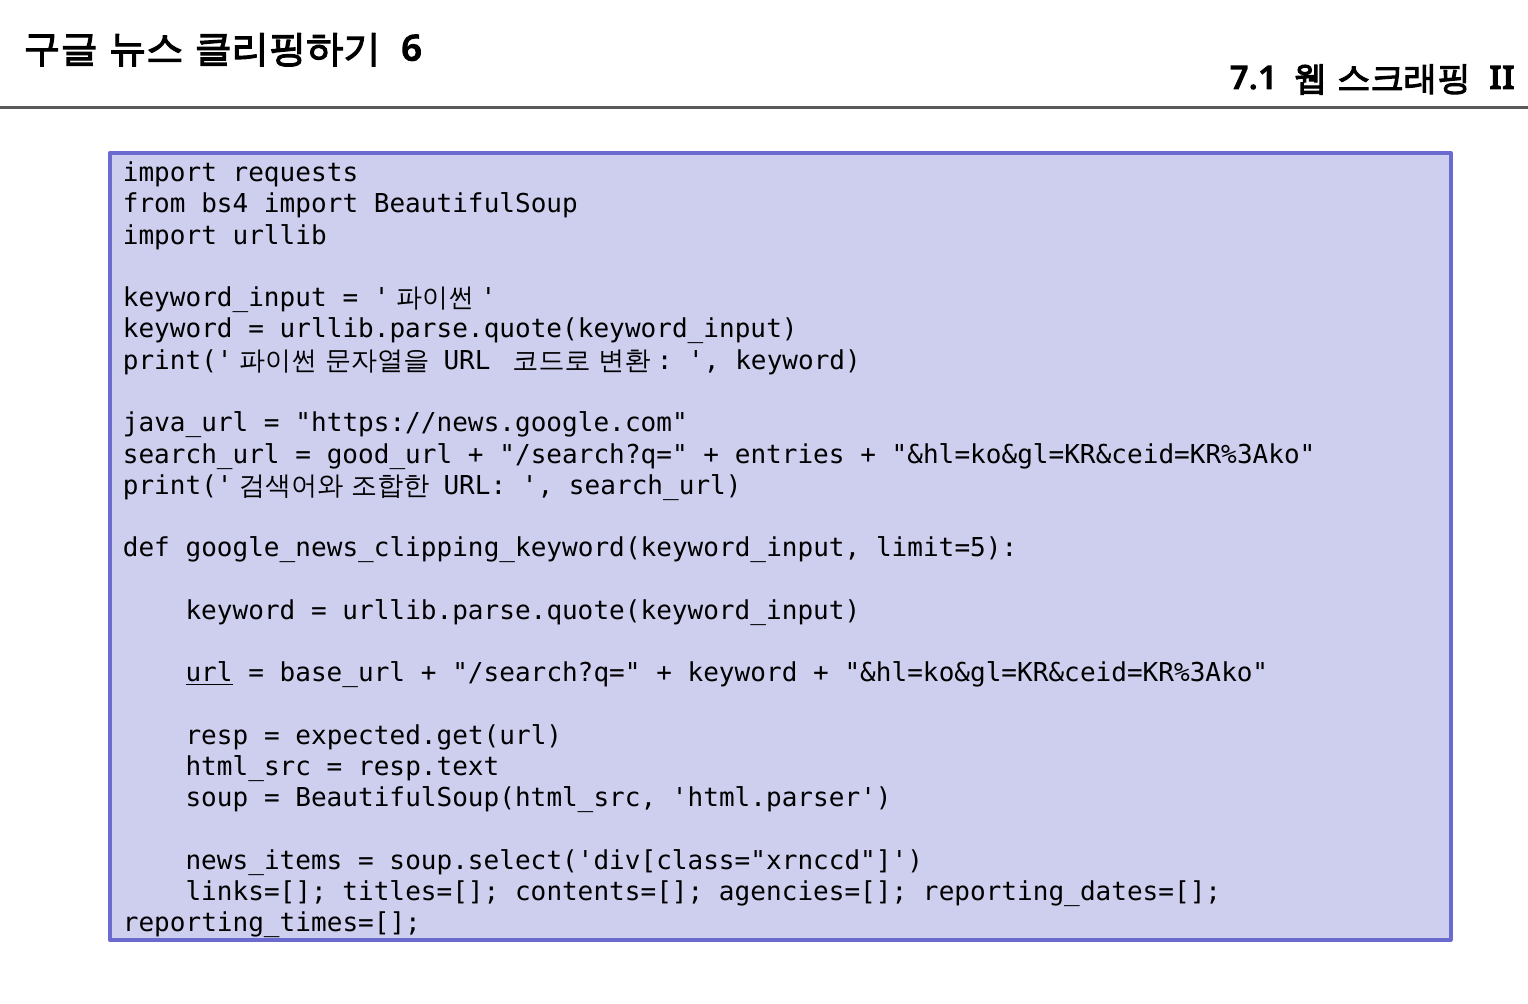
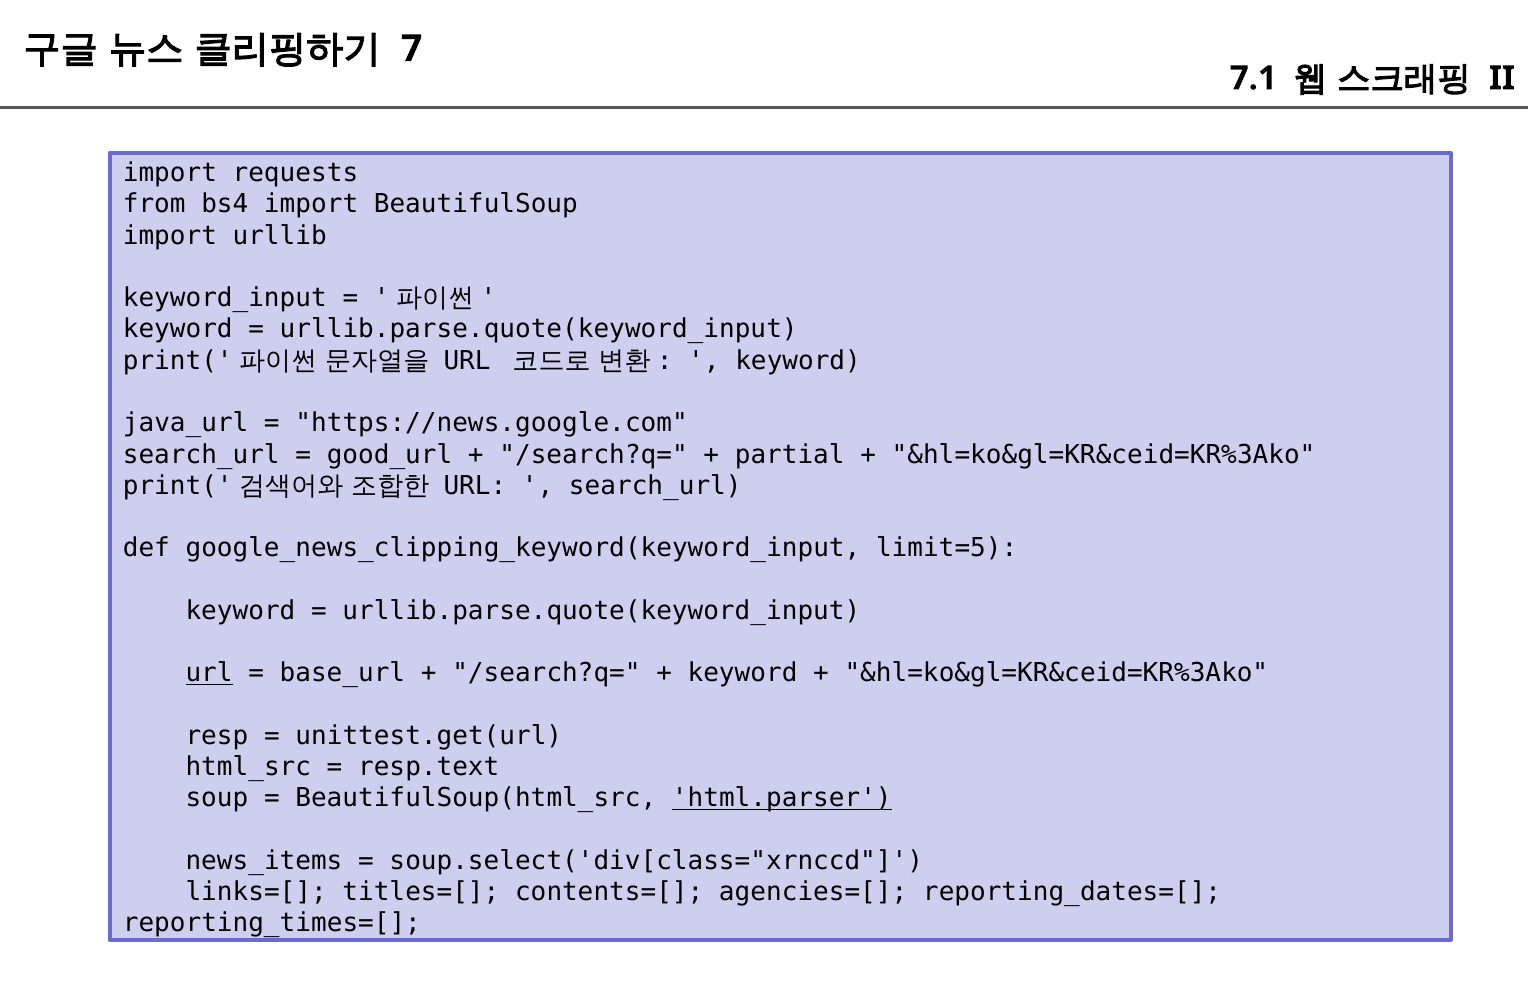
6: 6 -> 7
entries: entries -> partial
expected.get(url: expected.get(url -> unittest.get(url
html.parser underline: none -> present
